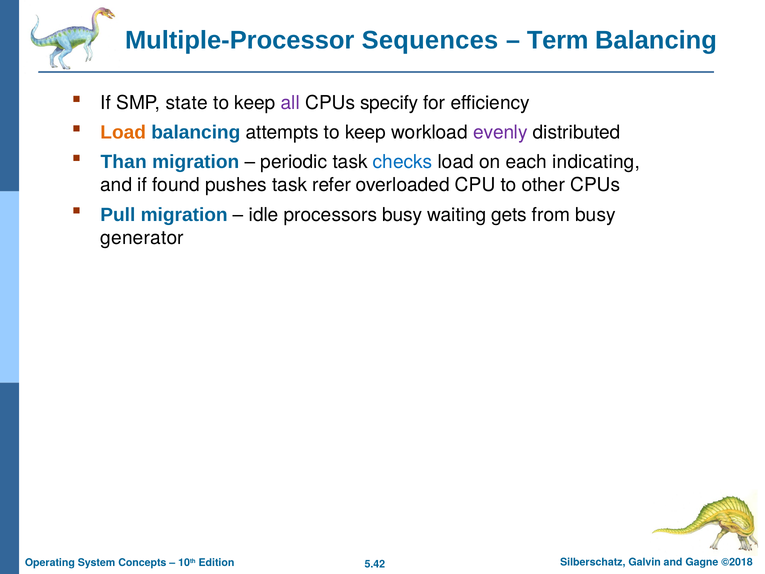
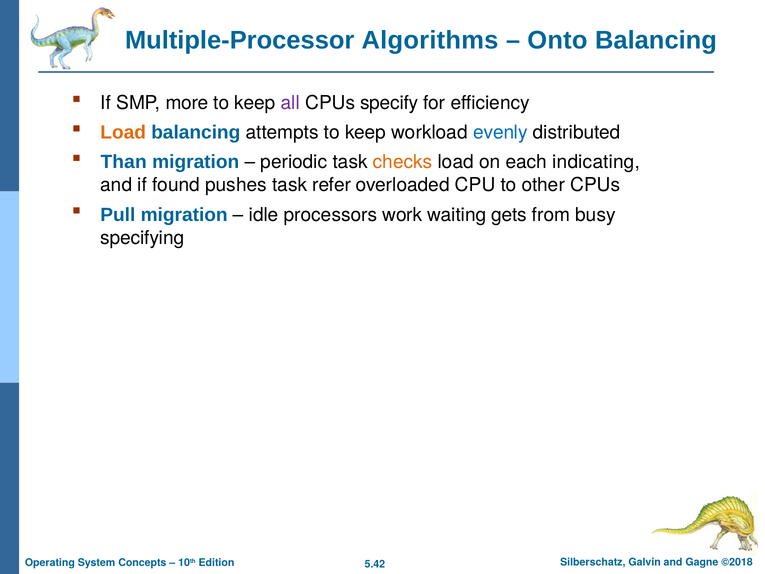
Sequences: Sequences -> Algorithms
Term: Term -> Onto
state: state -> more
evenly colour: purple -> blue
checks colour: blue -> orange
processors busy: busy -> work
generator: generator -> specifying
